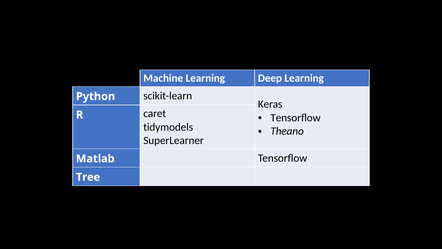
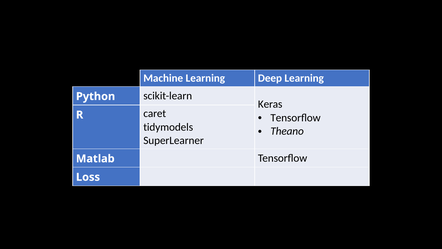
Tree: Tree -> Loss
